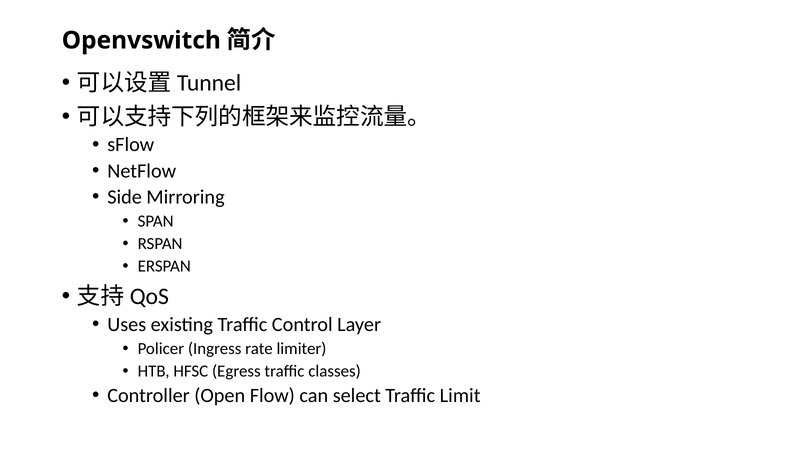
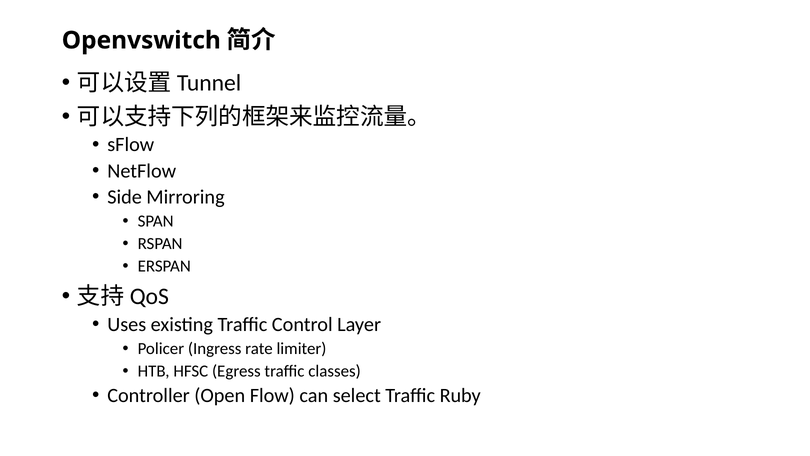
Limit: Limit -> Ruby
